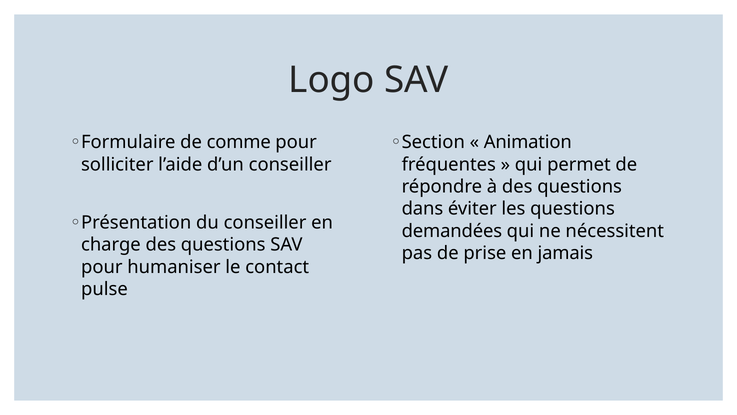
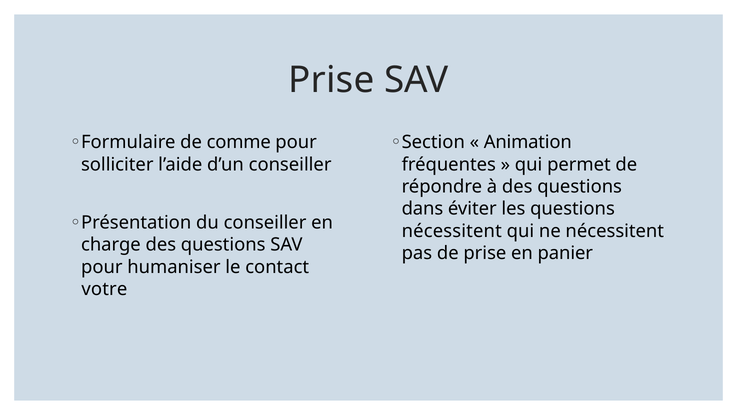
Logo at (332, 80): Logo -> Prise
demandées at (452, 231): demandées -> nécessitent
jamais: jamais -> panier
pulse: pulse -> votre
